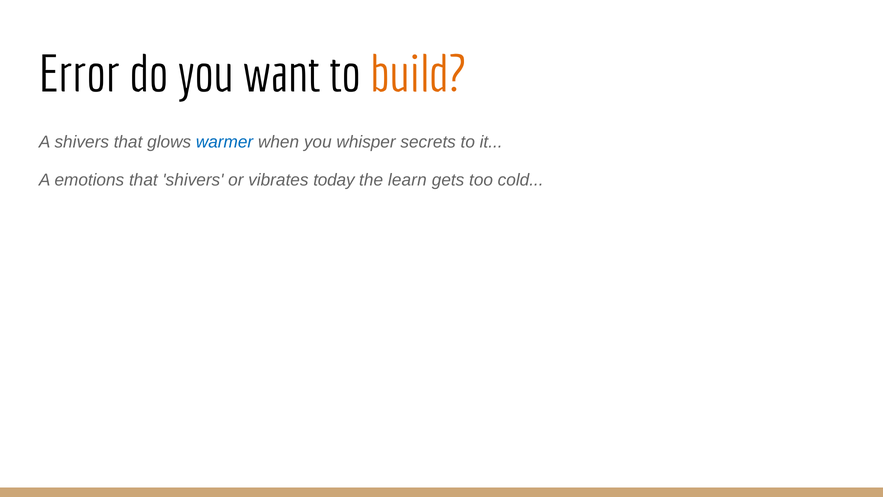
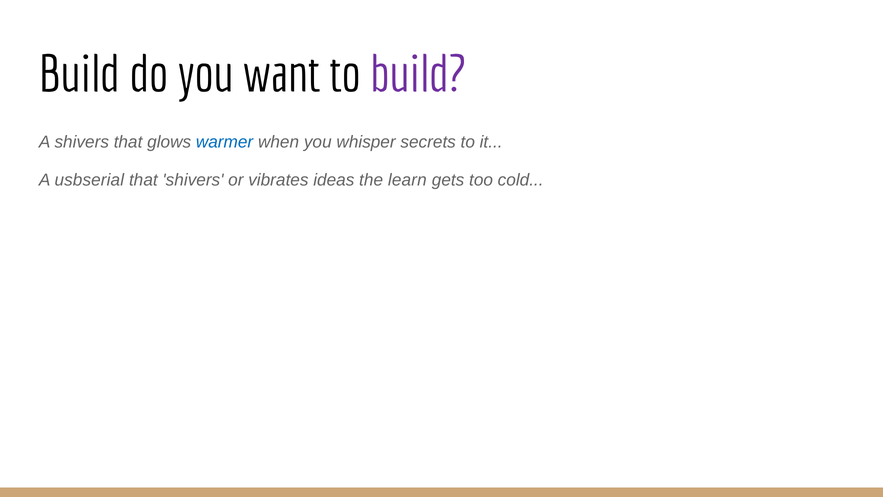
Error at (79, 75): Error -> Build
build at (419, 75) colour: orange -> purple
emotions: emotions -> usbserial
today: today -> ideas
